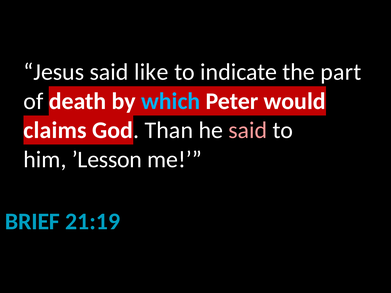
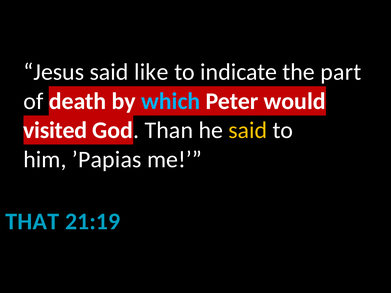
claims: claims -> visited
said at (248, 130) colour: pink -> yellow
’Lesson: ’Lesson -> ’Papias
BRIEF: BRIEF -> THAT
